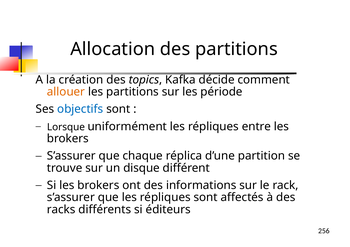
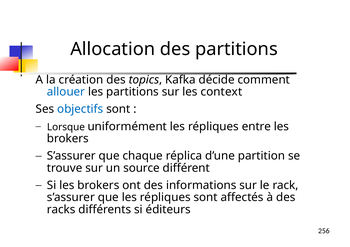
allouer colour: orange -> blue
période: période -> context
disque: disque -> source
